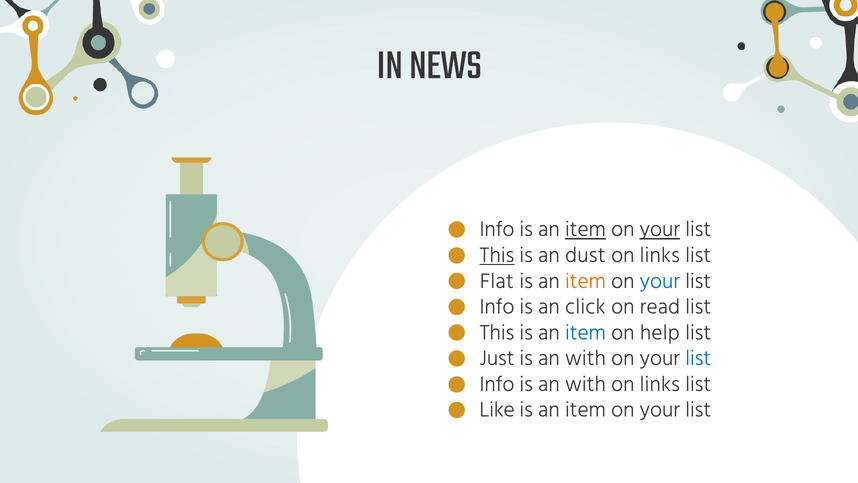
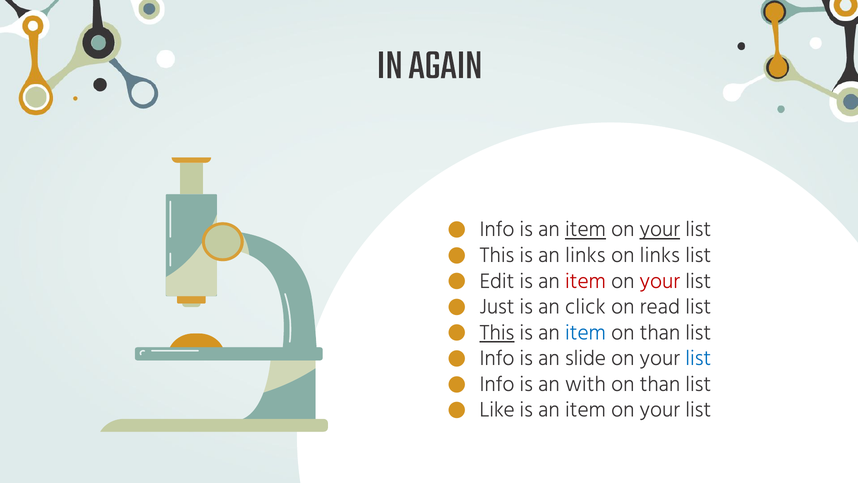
NEWS: NEWS -> AGAIN
This at (497, 255) underline: present -> none
an dust: dust -> links
Flat: Flat -> Edit
item at (585, 281) colour: orange -> red
your at (660, 281) colour: blue -> red
Info at (497, 306): Info -> Just
This at (497, 332) underline: none -> present
help at (660, 332): help -> than
Just at (497, 358): Just -> Info
with at (585, 358): with -> slide
links at (660, 384): links -> than
